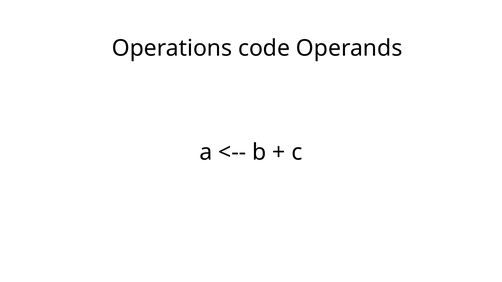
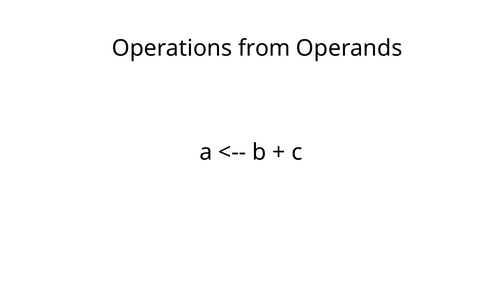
code: code -> from
